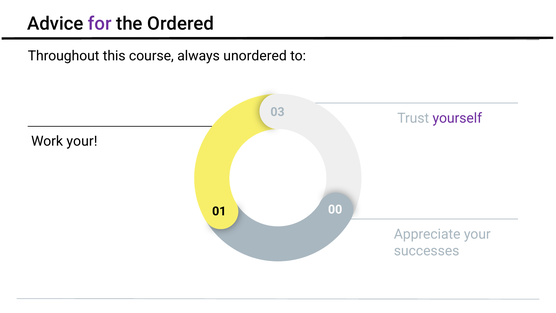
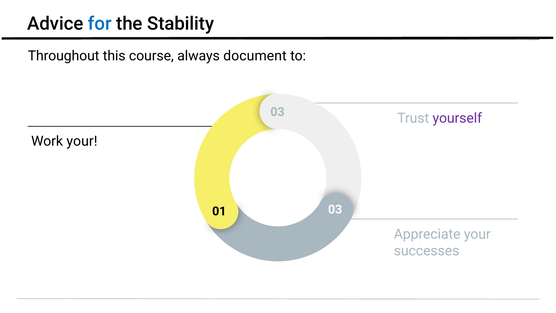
for colour: purple -> blue
Ordered: Ordered -> Stability
unordered: unordered -> document
01 00: 00 -> 03
